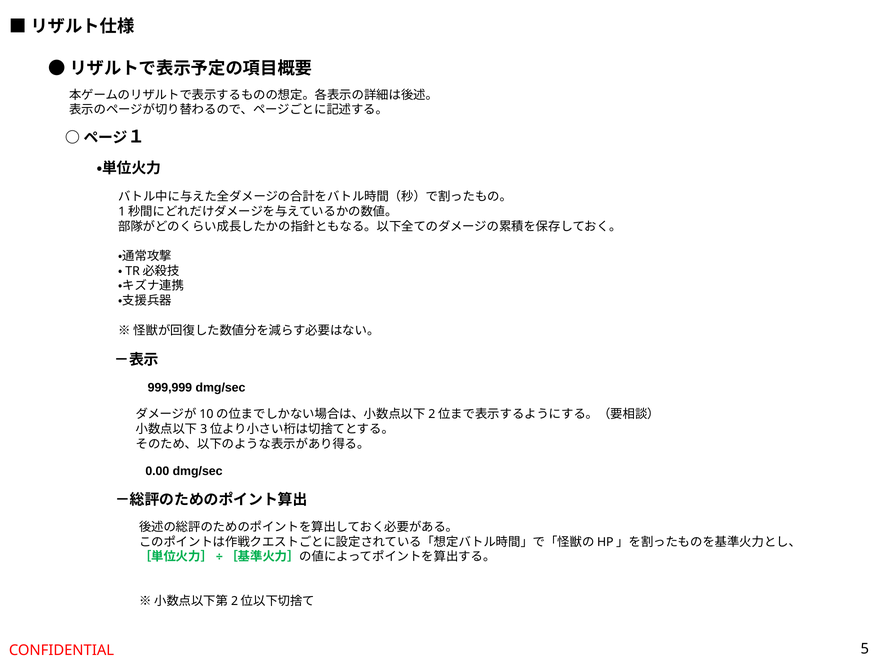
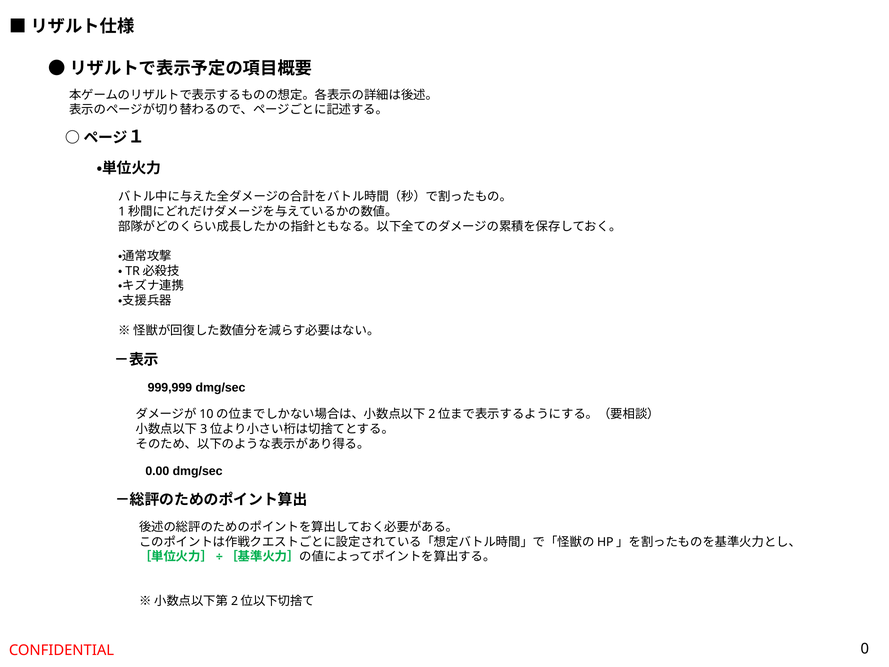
5: 5 -> 0
